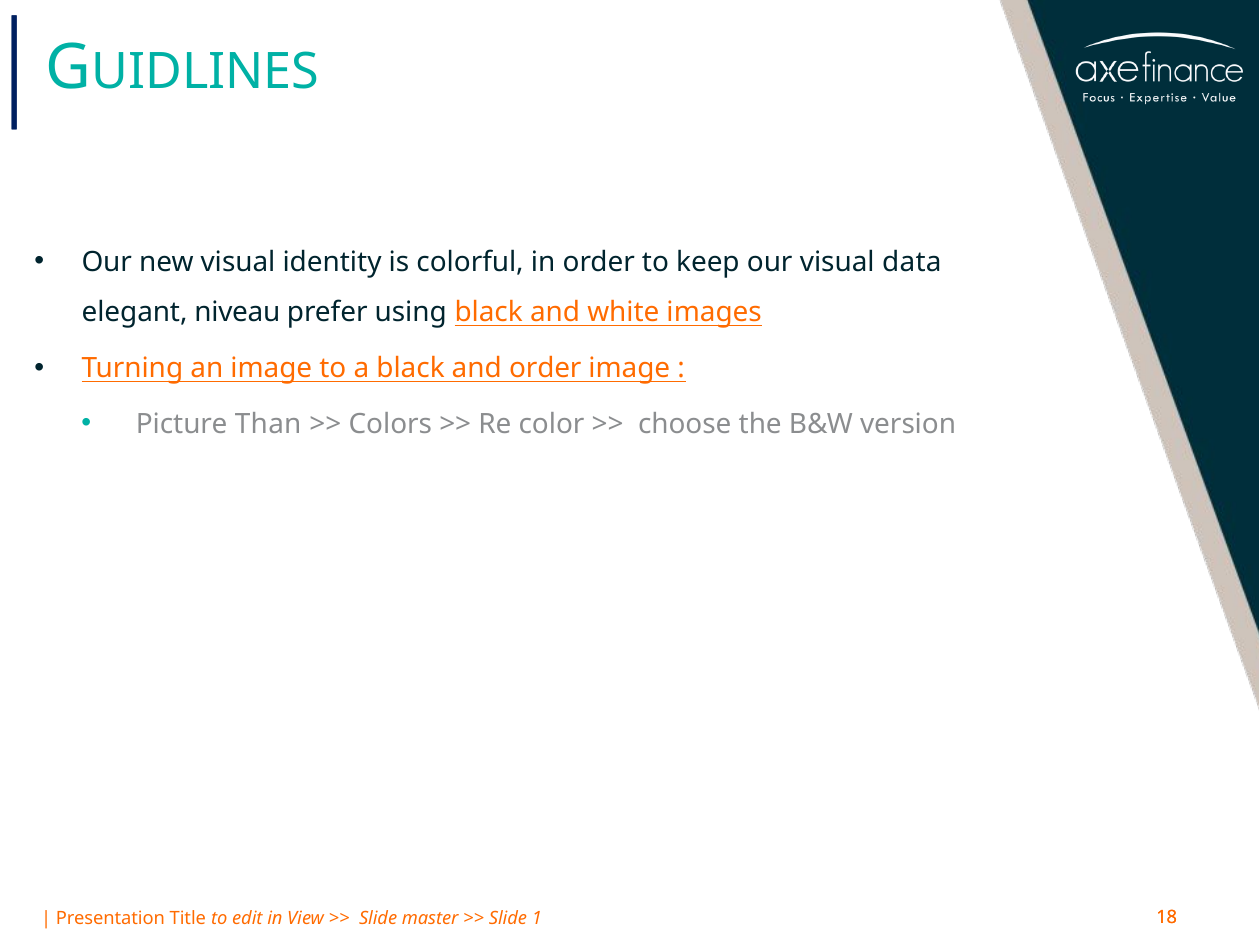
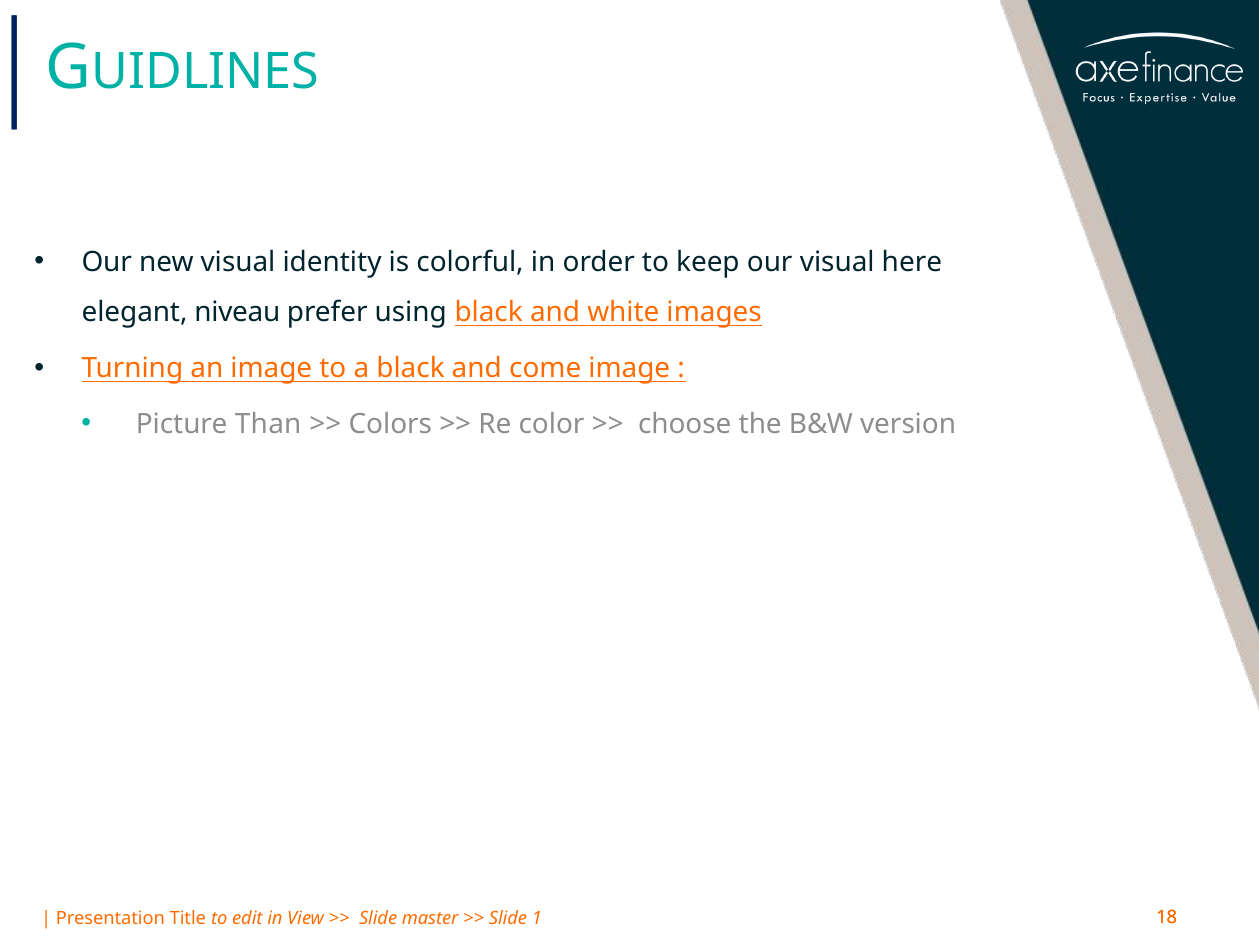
data: data -> here
and order: order -> come
